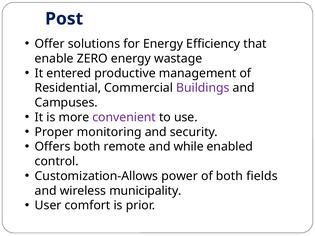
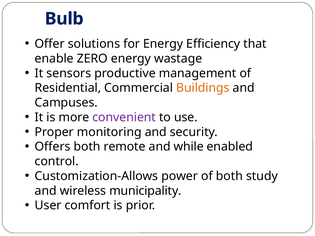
Post: Post -> Bulb
entered: entered -> sensors
Buildings colour: purple -> orange
fields: fields -> study
